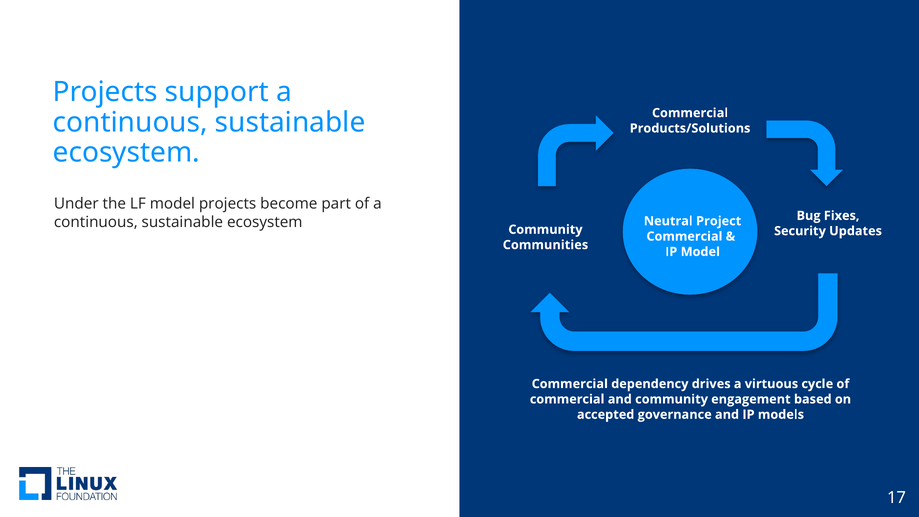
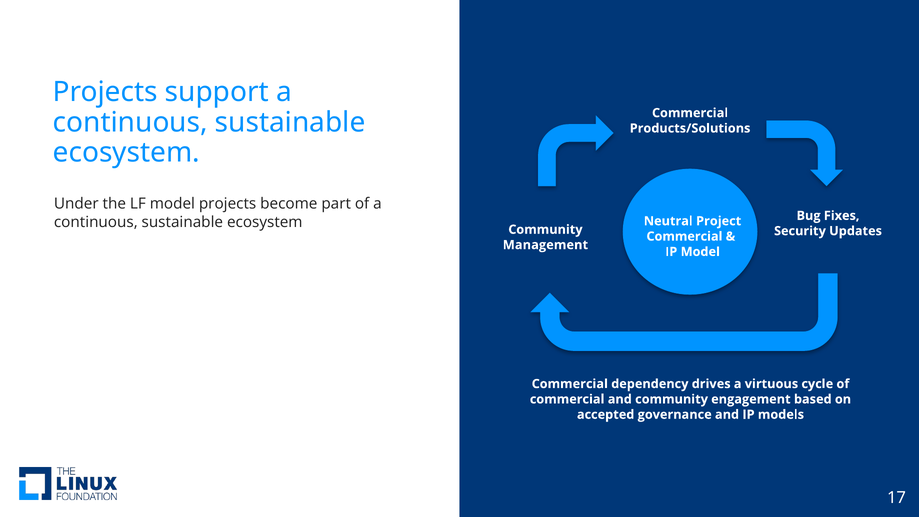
Communities: Communities -> Management
